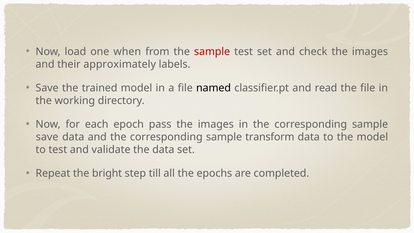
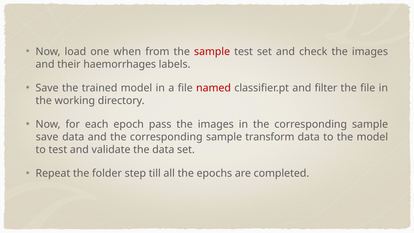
approximately: approximately -> haemorrhages
named colour: black -> red
read: read -> filter
bright: bright -> folder
